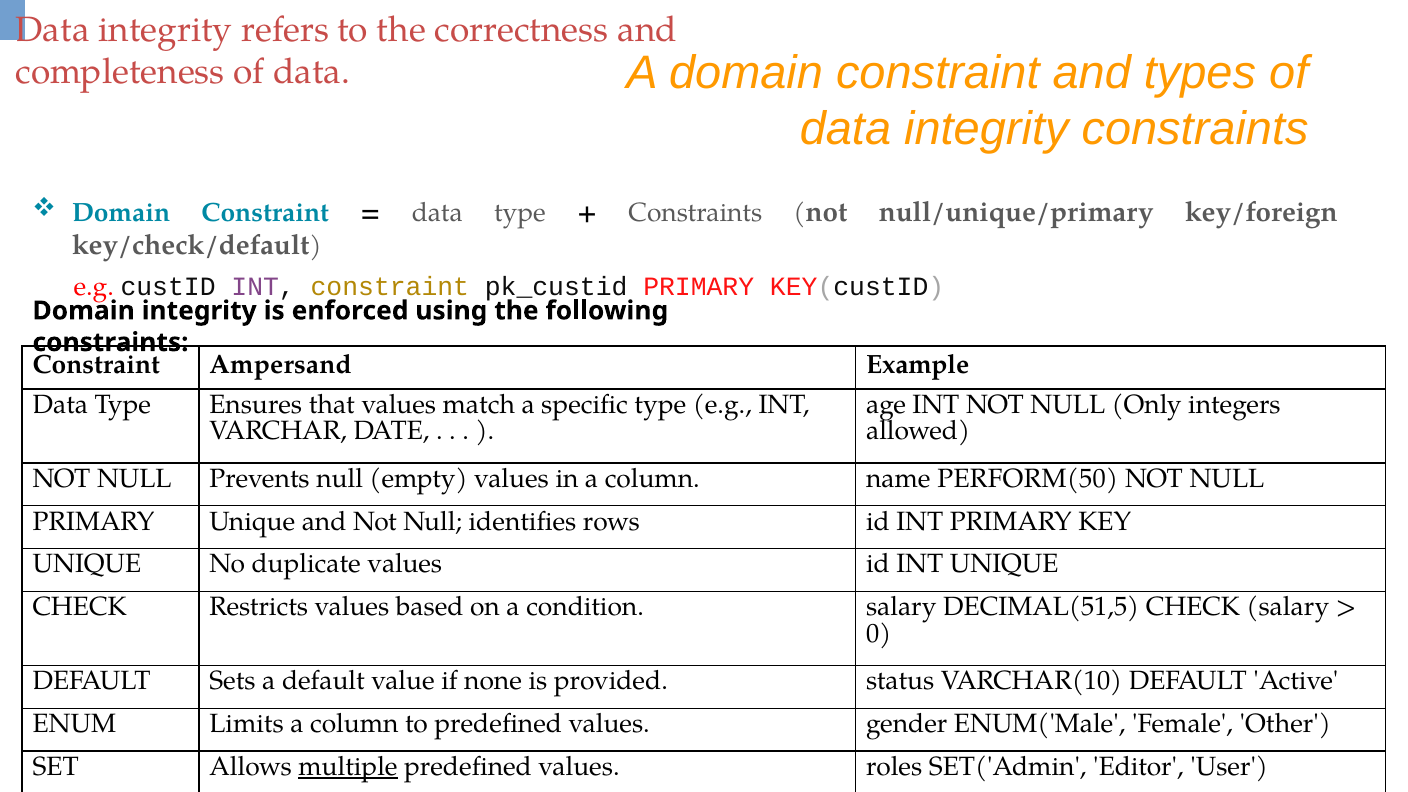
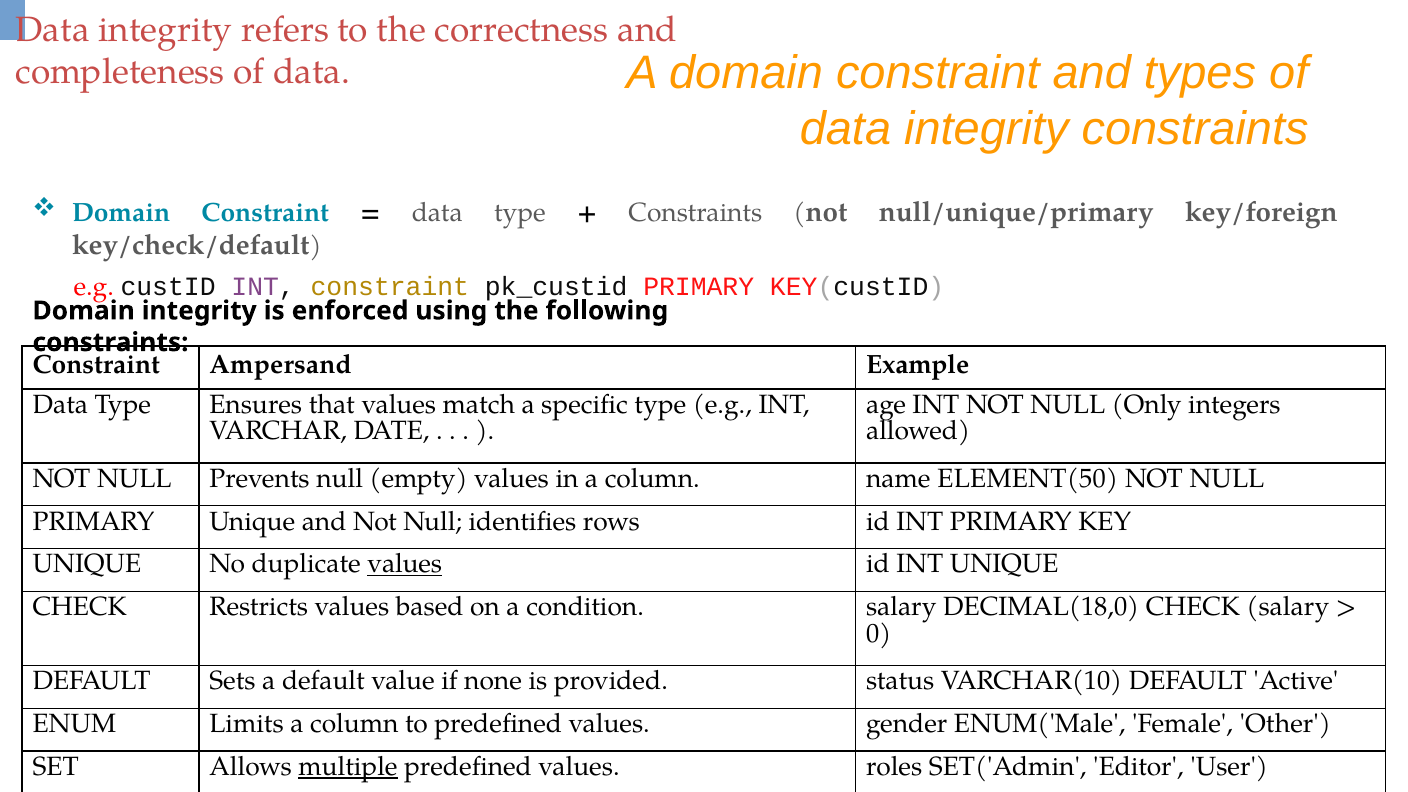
PERFORM(50: PERFORM(50 -> ELEMENT(50
values at (405, 564) underline: none -> present
DECIMAL(51,5: DECIMAL(51,5 -> DECIMAL(18,0
